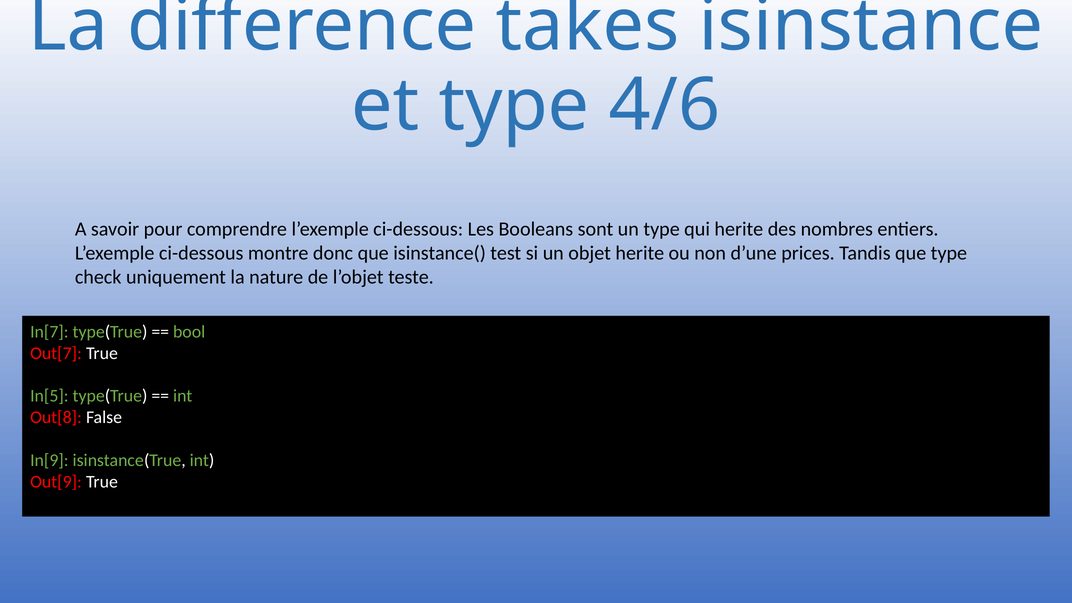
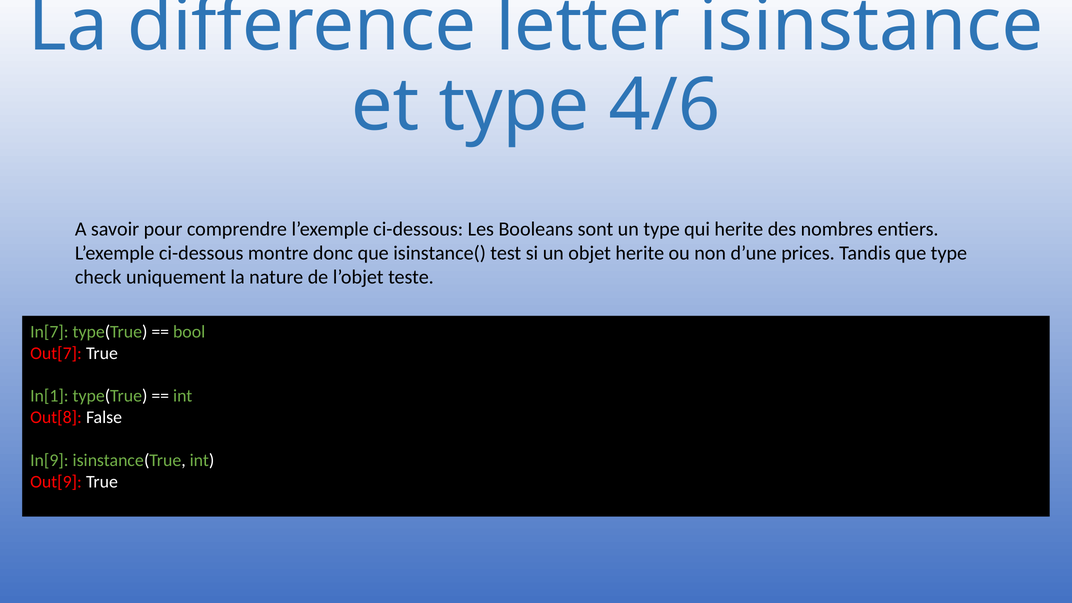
takes: takes -> letter
In[5: In[5 -> In[1
